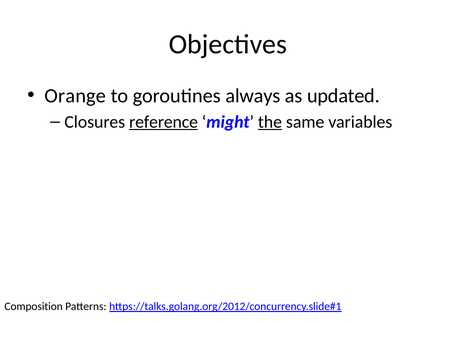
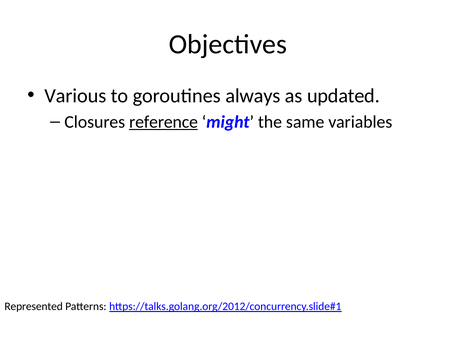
Orange: Orange -> Various
the underline: present -> none
Composition: Composition -> Represented
